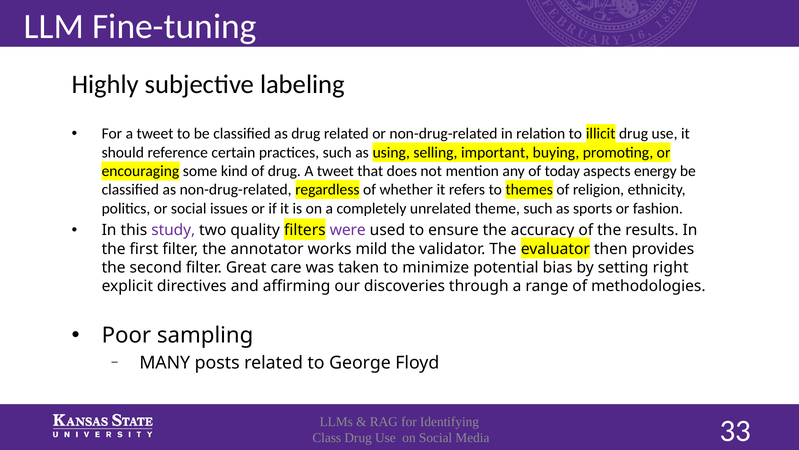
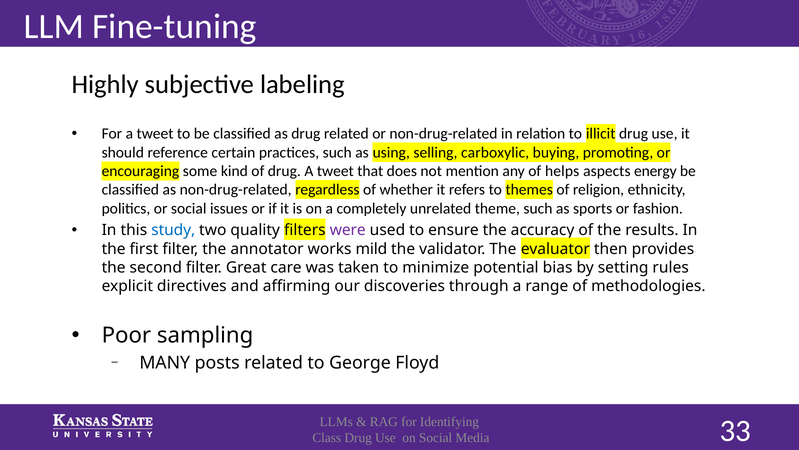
important: important -> carboxylic
today: today -> helps
study colour: purple -> blue
right: right -> rules
